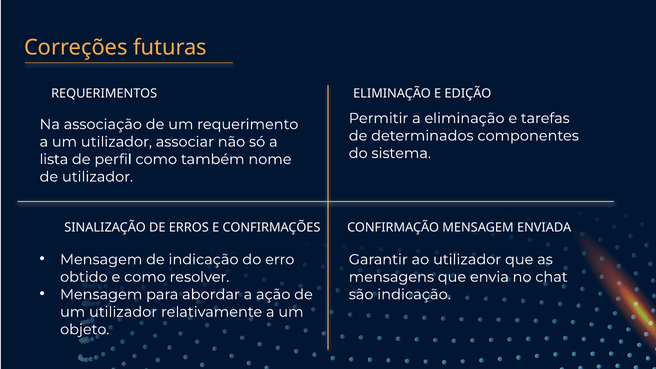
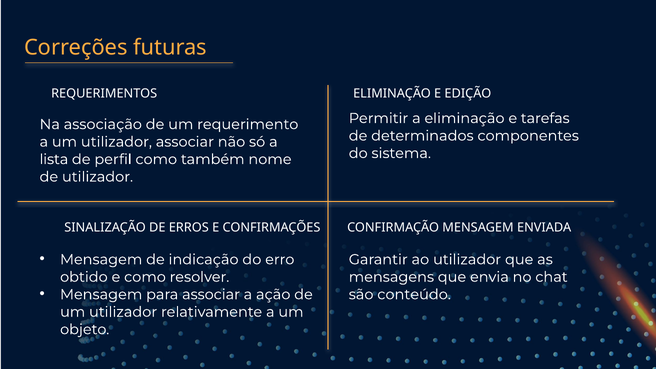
para abordar: abordar -> associar
são indicação: indicação -> conteúdo
